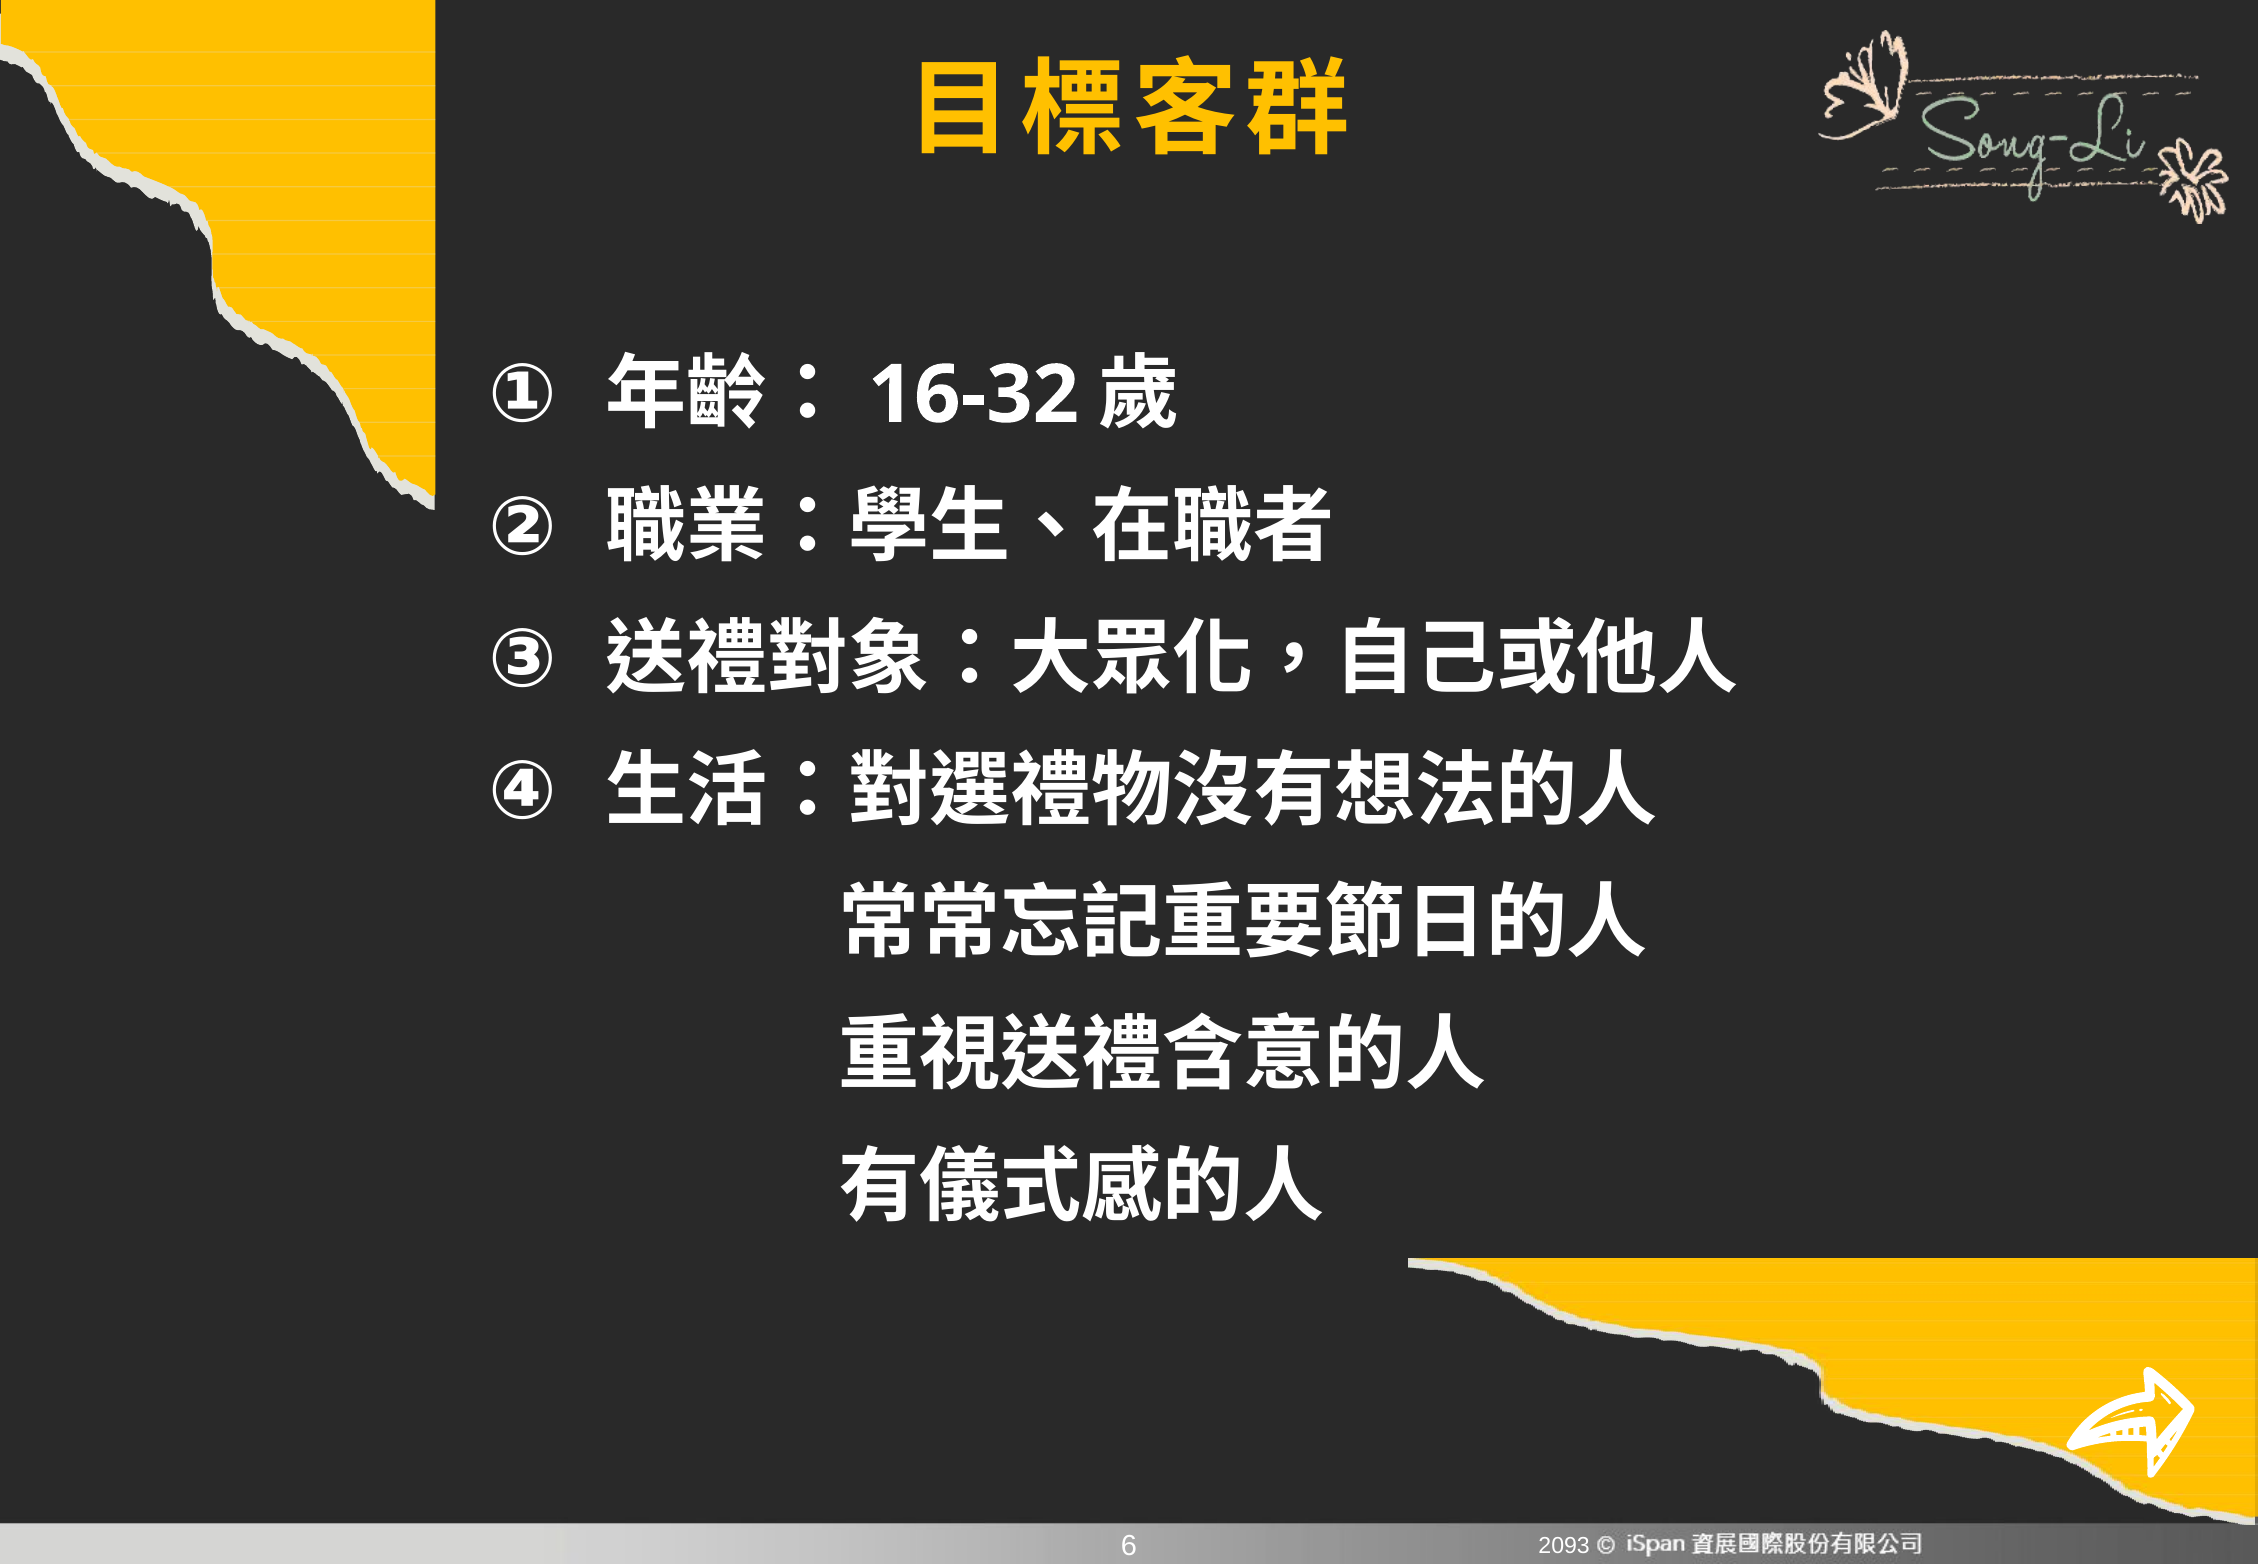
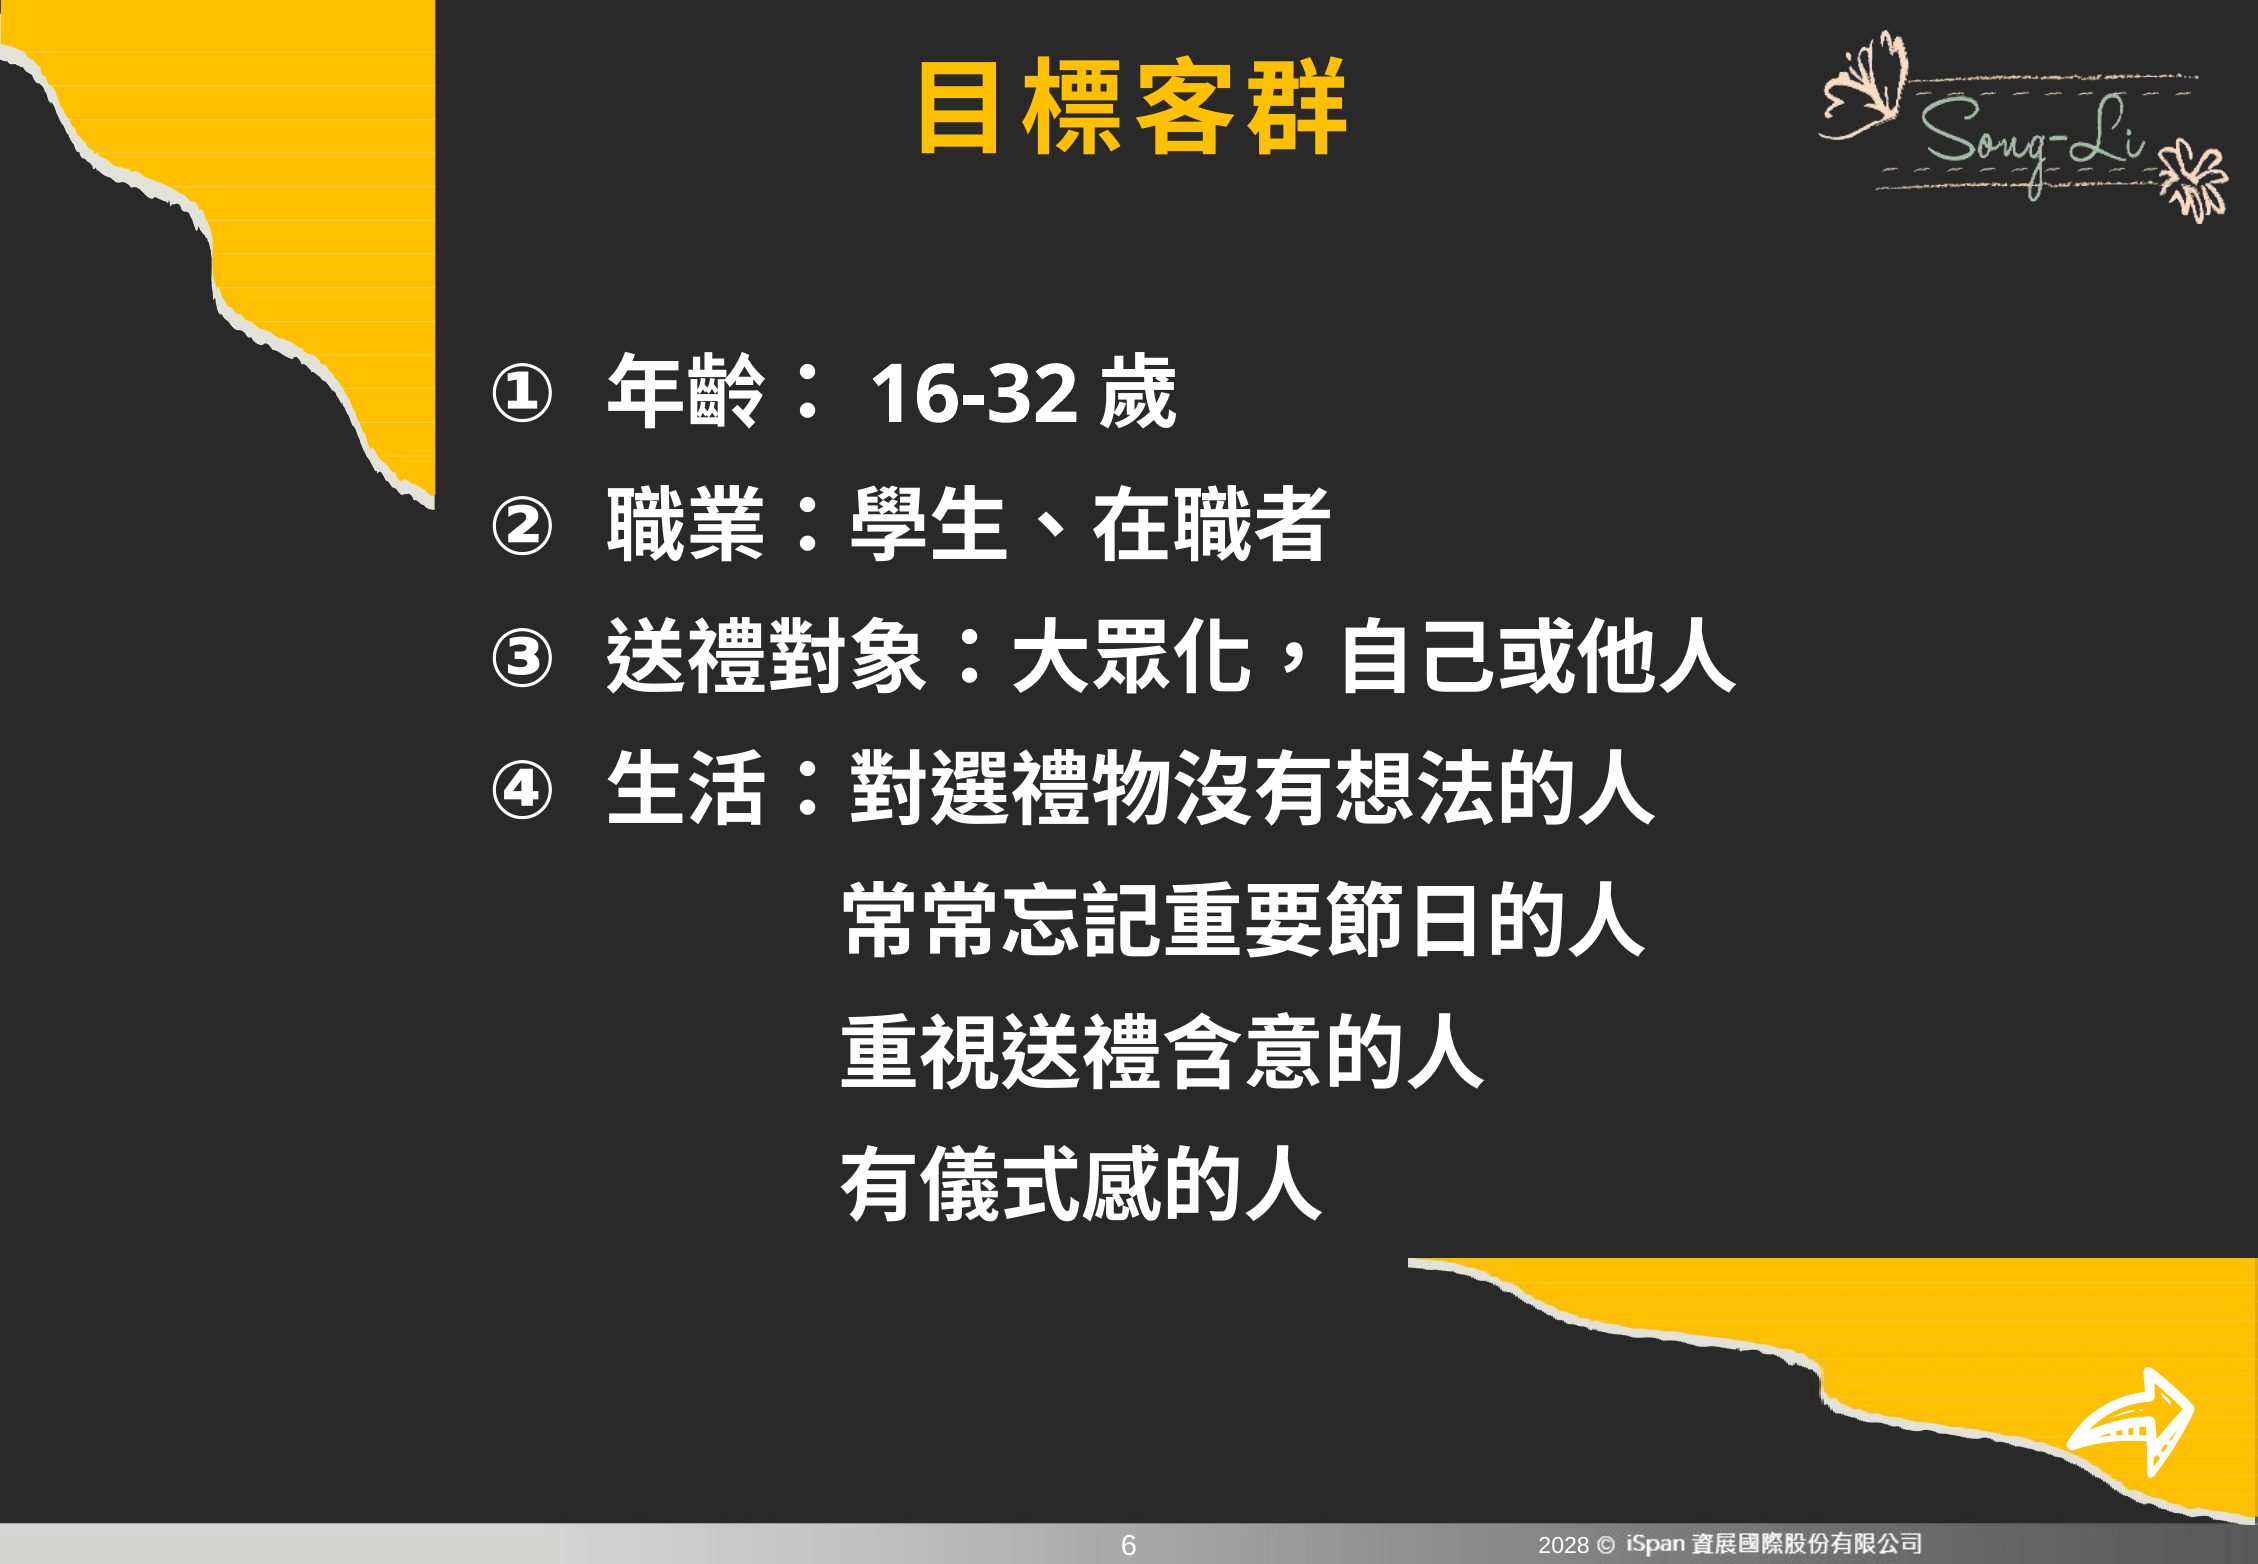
2093: 2093 -> 2028
